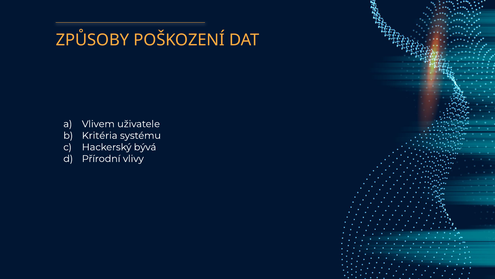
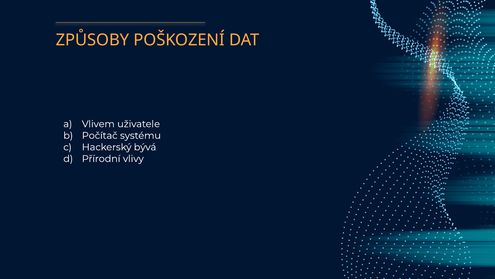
Kritéria: Kritéria -> Počítač
